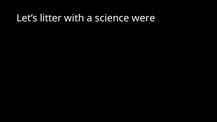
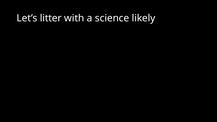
were: were -> likely
